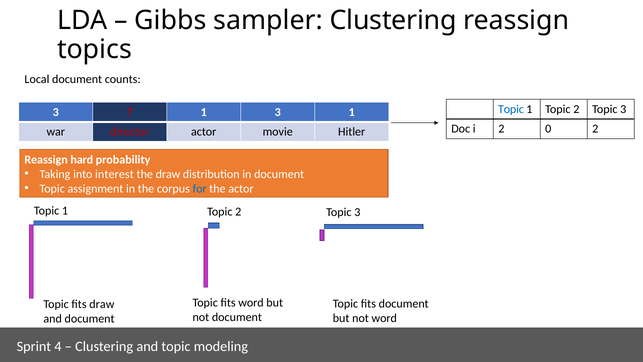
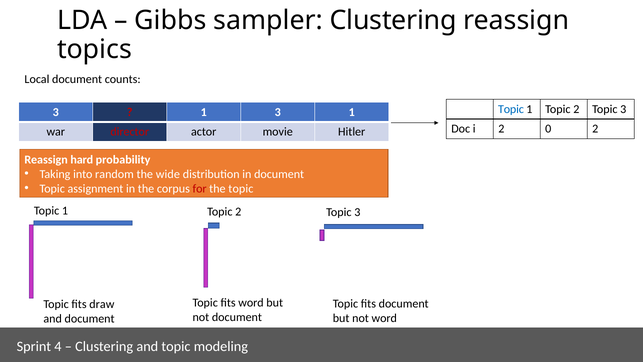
interest: interest -> random
the draw: draw -> wide
for colour: blue -> red
the actor: actor -> topic
